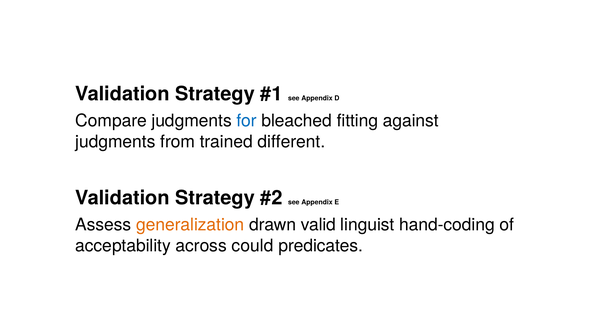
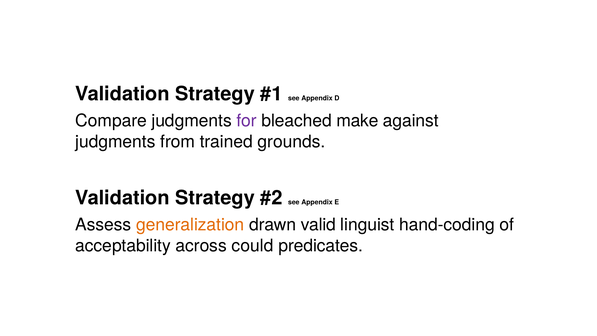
for colour: blue -> purple
fitting: fitting -> make
different: different -> grounds
